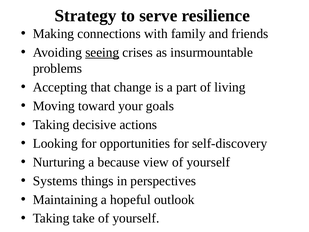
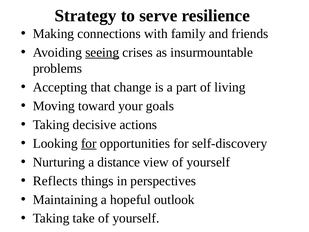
for at (89, 143) underline: none -> present
because: because -> distance
Systems: Systems -> Reflects
